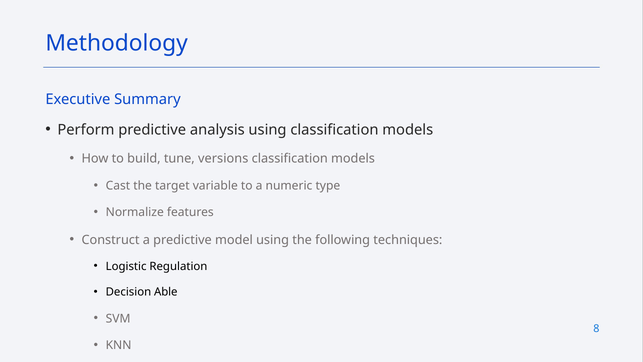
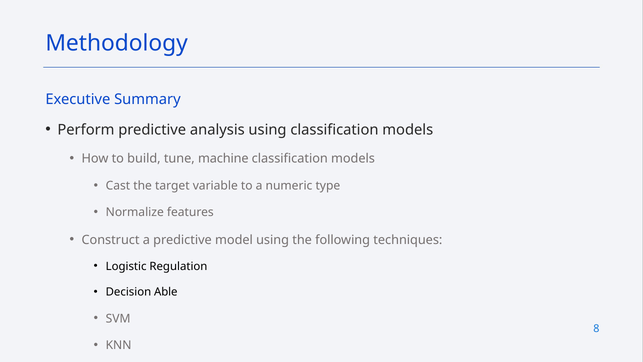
versions: versions -> machine
